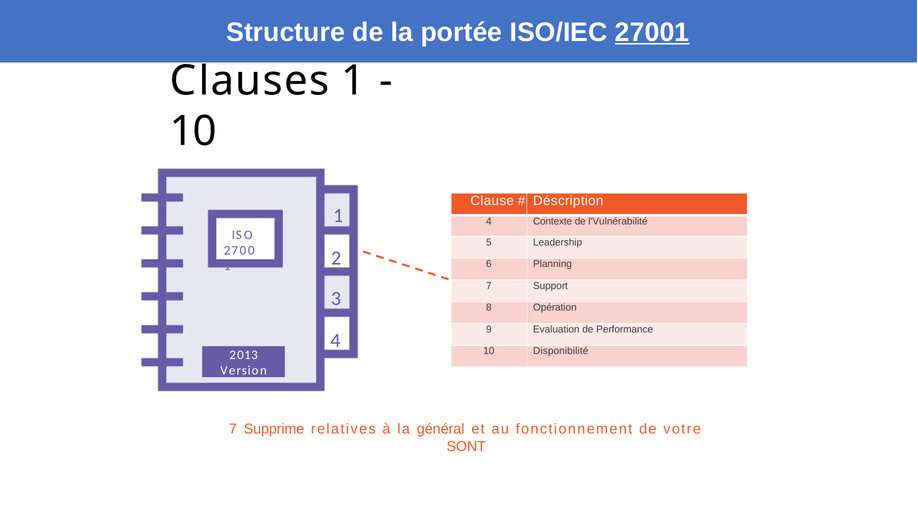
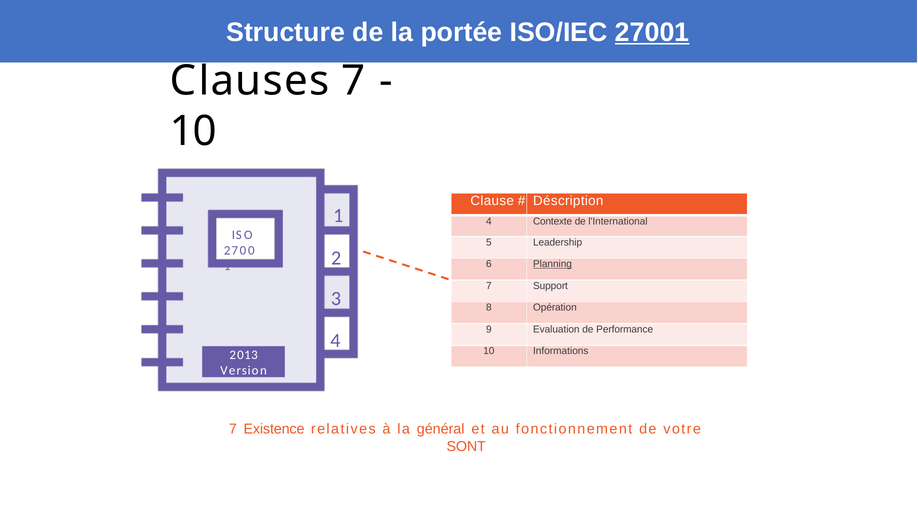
Clauses 1: 1 -> 7
l'Vulnérabilité: l'Vulnérabilité -> l'International
Planning underline: none -> present
Disponibilité: Disponibilité -> Informations
Supprime: Supprime -> Existence
